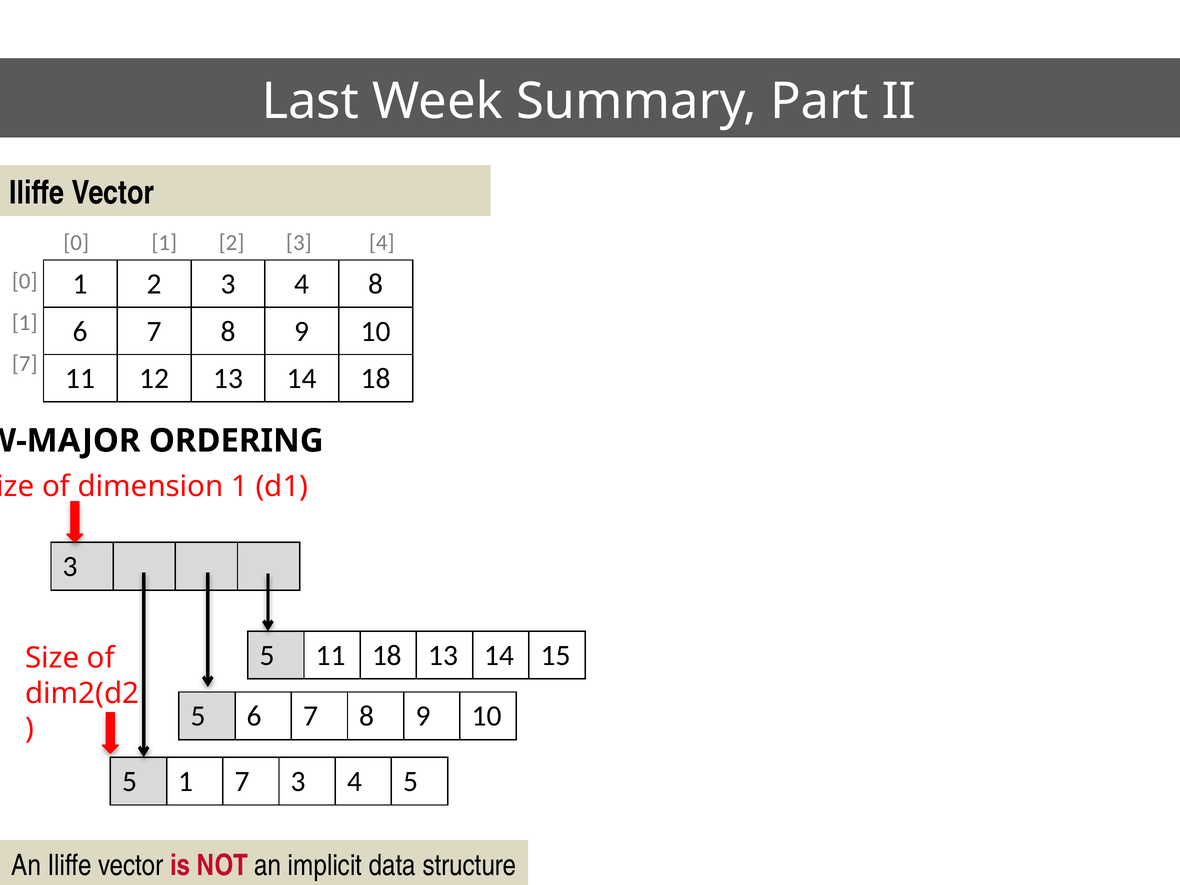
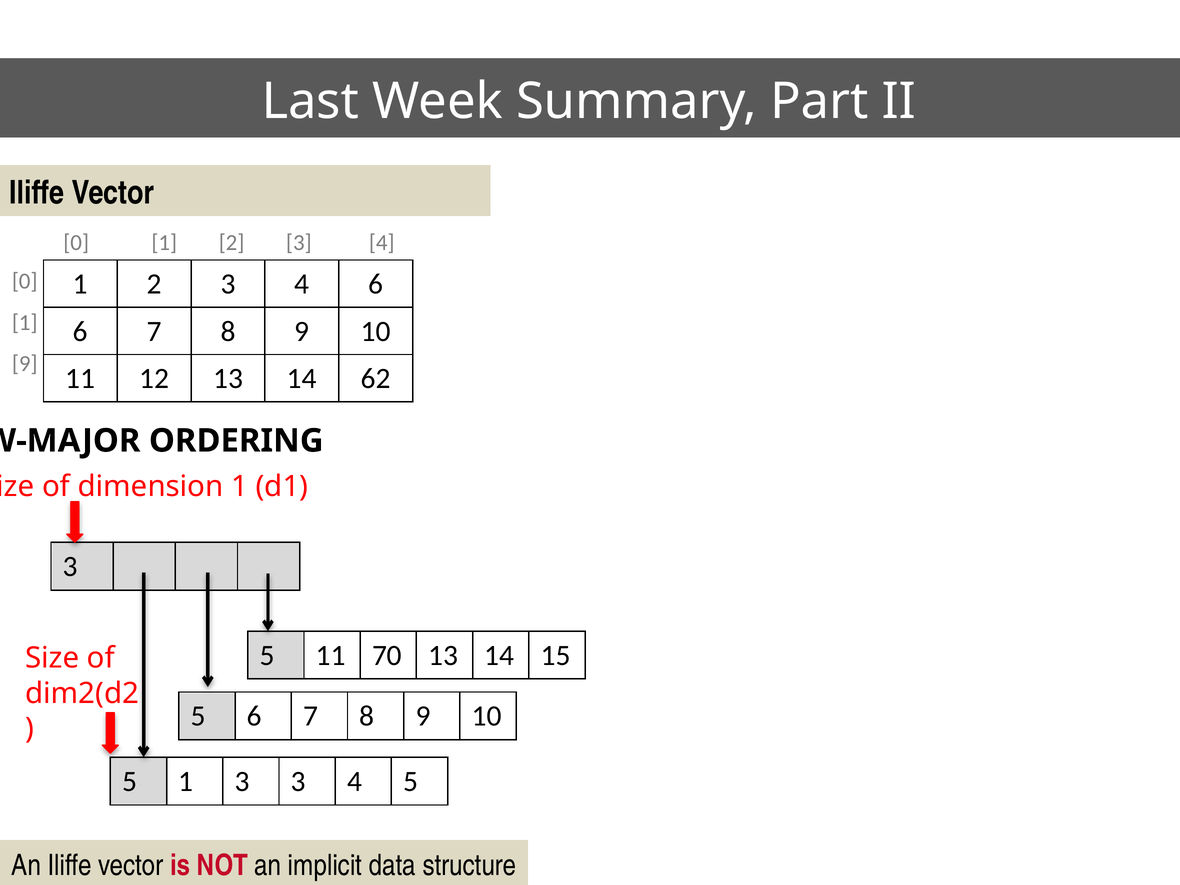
4 8: 8 -> 6
7 at (25, 364): 7 -> 9
14 18: 18 -> 62
11 18: 18 -> 70
5 1 7: 7 -> 3
